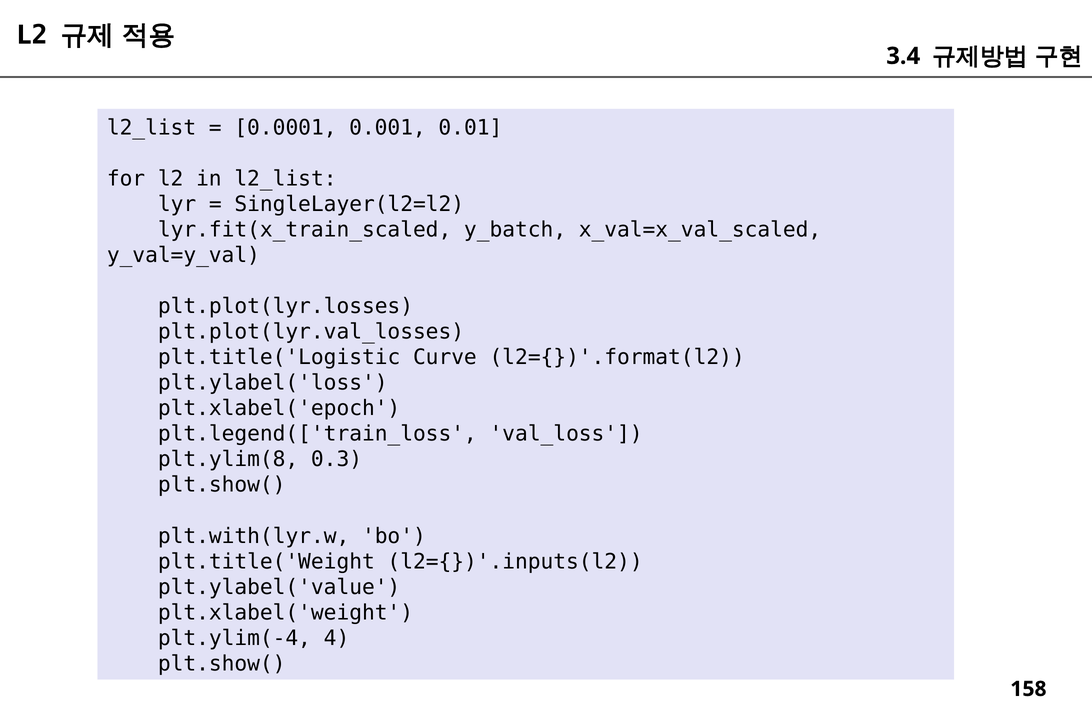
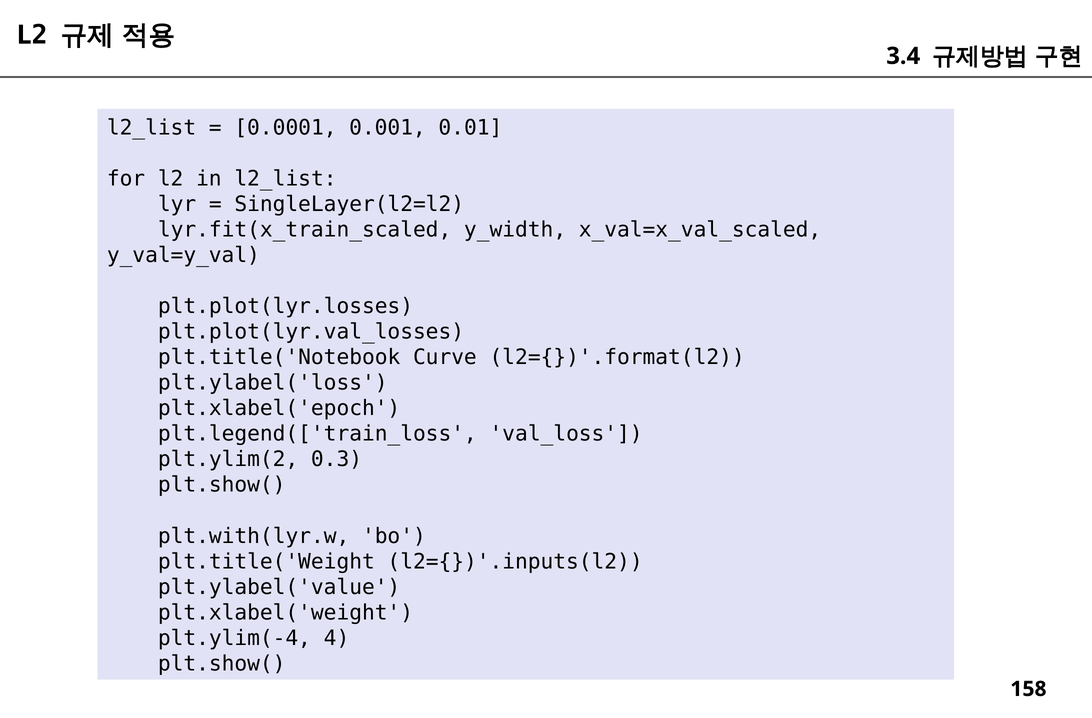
y_batch: y_batch -> y_width
plt.title('Logistic: plt.title('Logistic -> plt.title('Notebook
plt.ylim(8: plt.ylim(8 -> plt.ylim(2
